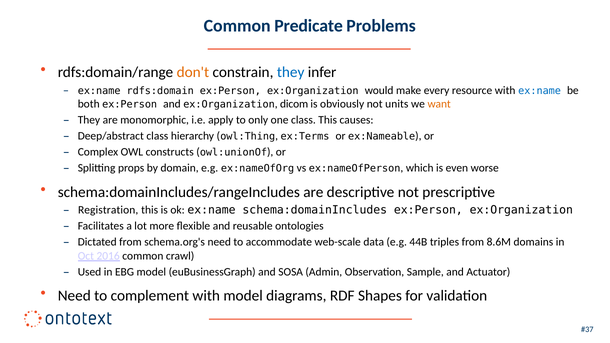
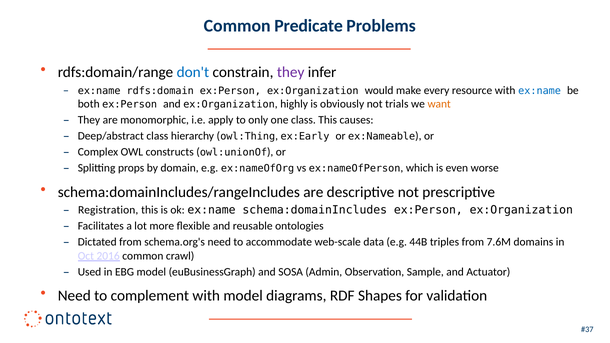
don't colour: orange -> blue
they at (291, 72) colour: blue -> purple
dicom: dicom -> highly
units: units -> trials
ex:Terms: ex:Terms -> ex:Early
8.6M: 8.6M -> 7.6M
